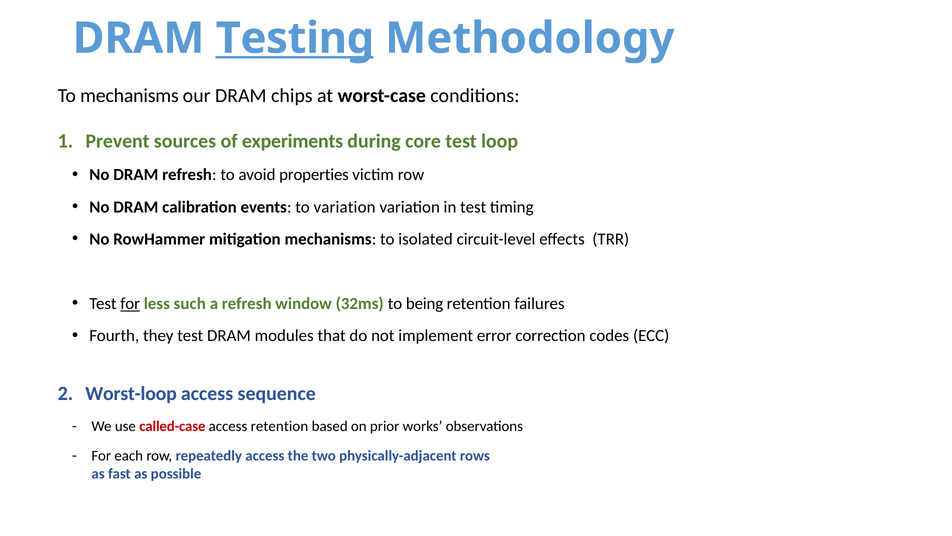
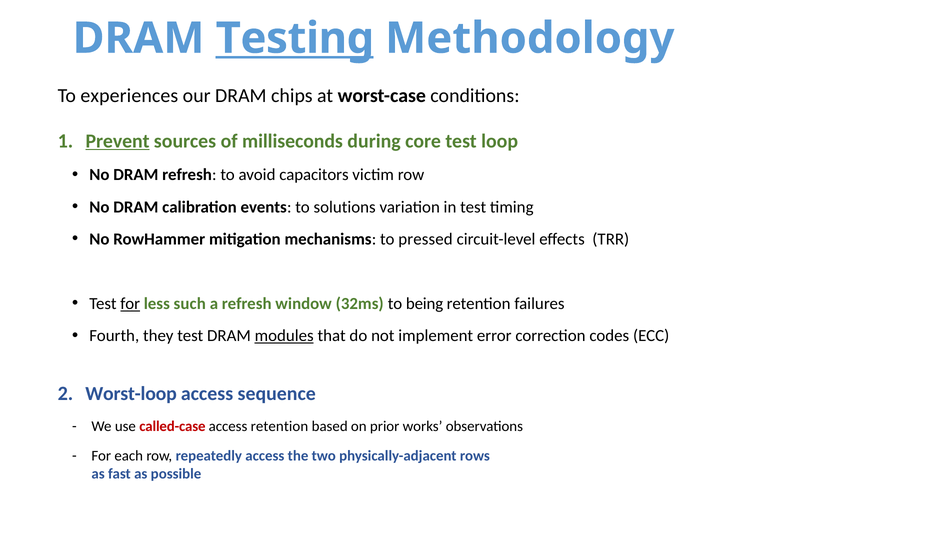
To mechanisms: mechanisms -> experiences
Prevent underline: none -> present
experiments: experiments -> milliseconds
properties: properties -> capacitors
to variation: variation -> solutions
isolated: isolated -> pressed
modules underline: none -> present
